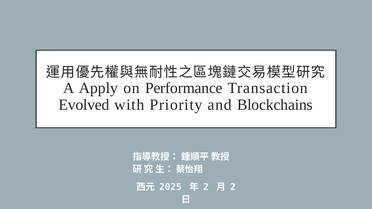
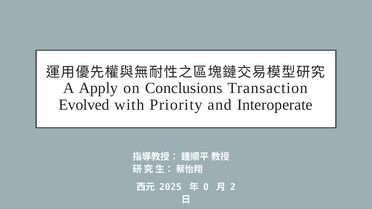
Performance: Performance -> Conclusions
Blockchains: Blockchains -> Interoperate
2 at (206, 187): 2 -> 0
